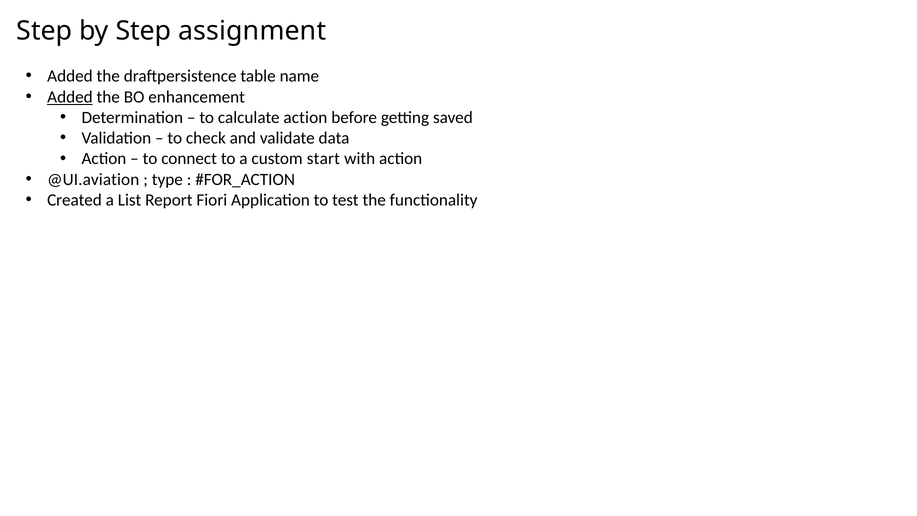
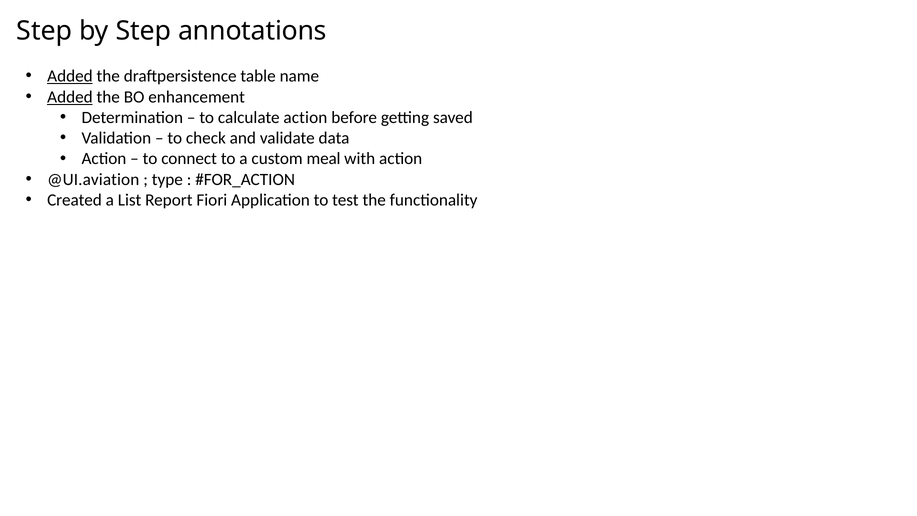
assignment: assignment -> annotations
Added at (70, 76) underline: none -> present
start: start -> meal
